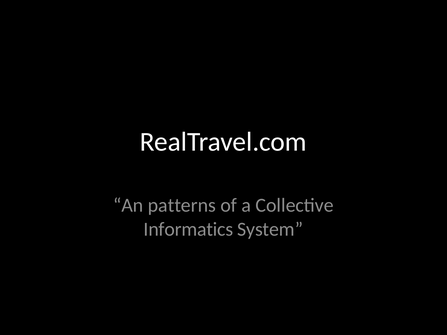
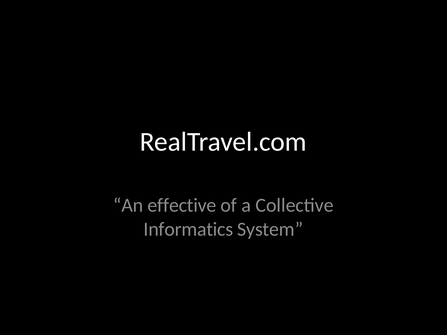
patterns: patterns -> effective
